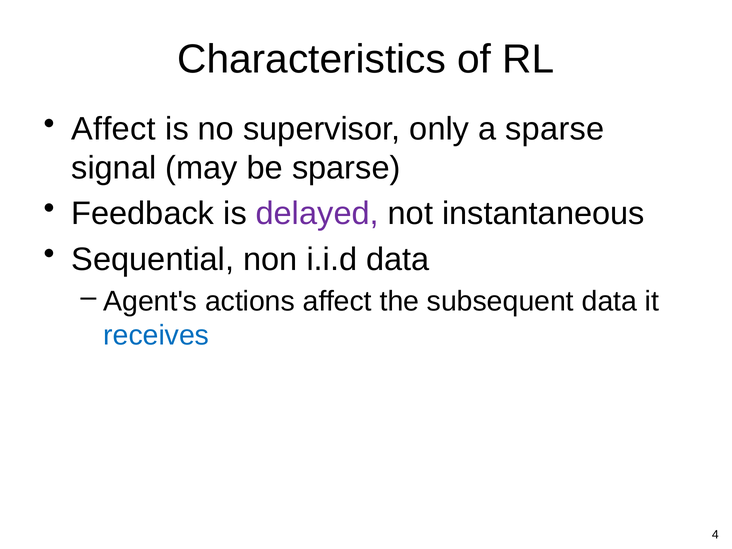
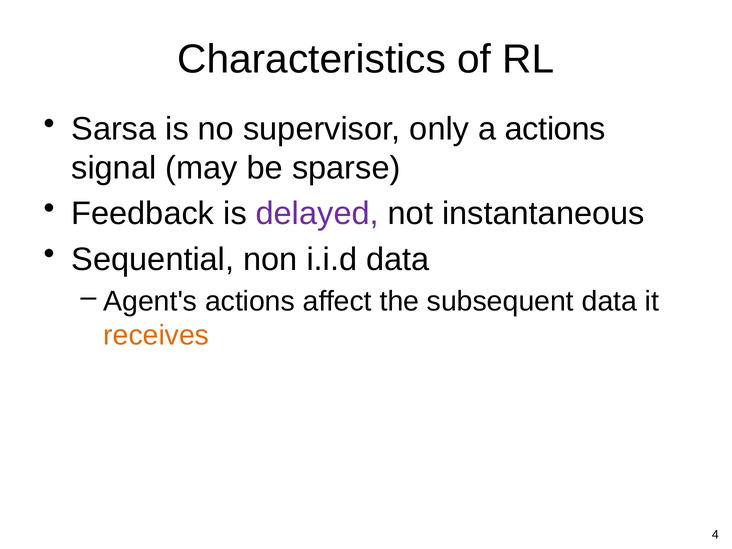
Affect at (114, 129): Affect -> Sarsa
a sparse: sparse -> actions
receives colour: blue -> orange
